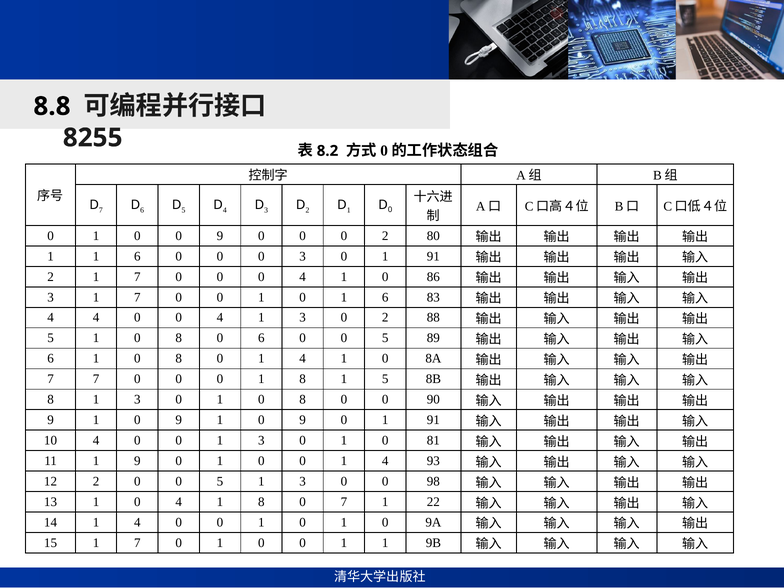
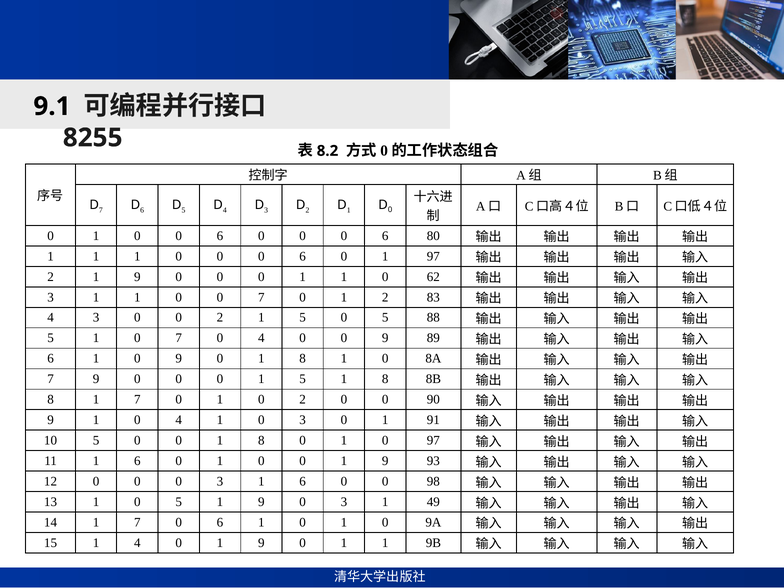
8.8: 8.8 -> 9.1
1 0 0 9: 9 -> 6
2 at (385, 236): 2 -> 6
1 1 6: 6 -> 1
3 at (303, 256): 3 -> 6
91 at (433, 256): 91 -> 97
2 1 7: 7 -> 9
4 at (303, 277): 4 -> 1
86: 86 -> 62
3 1 7: 7 -> 1
1 at (261, 297): 1 -> 7
0 1 6: 6 -> 2
4 4: 4 -> 3
4 at (220, 318): 4 -> 2
3 at (303, 318): 3 -> 5
2 at (385, 318): 2 -> 5
5 1 0 8: 8 -> 7
6 at (261, 338): 6 -> 4
5 at (385, 338): 5 -> 9
6 1 0 8: 8 -> 9
4 at (303, 359): 4 -> 8
7 7: 7 -> 9
0 1 8: 8 -> 5
5 at (385, 379): 5 -> 8
8 1 3: 3 -> 7
0 1 0 8: 8 -> 2
9 at (179, 420): 9 -> 4
9 at (303, 420): 9 -> 3
10 4: 4 -> 5
0 0 1 3: 3 -> 8
0 81: 81 -> 97
11 1 9: 9 -> 6
0 0 1 4: 4 -> 9
12 2: 2 -> 0
5 at (220, 481): 5 -> 3
3 at (303, 481): 3 -> 6
1 0 4: 4 -> 5
8 at (261, 502): 8 -> 9
7 at (344, 502): 7 -> 3
22: 22 -> 49
14 1 4: 4 -> 7
0 at (220, 522): 0 -> 6
15 1 7: 7 -> 4
0 at (261, 543): 0 -> 9
